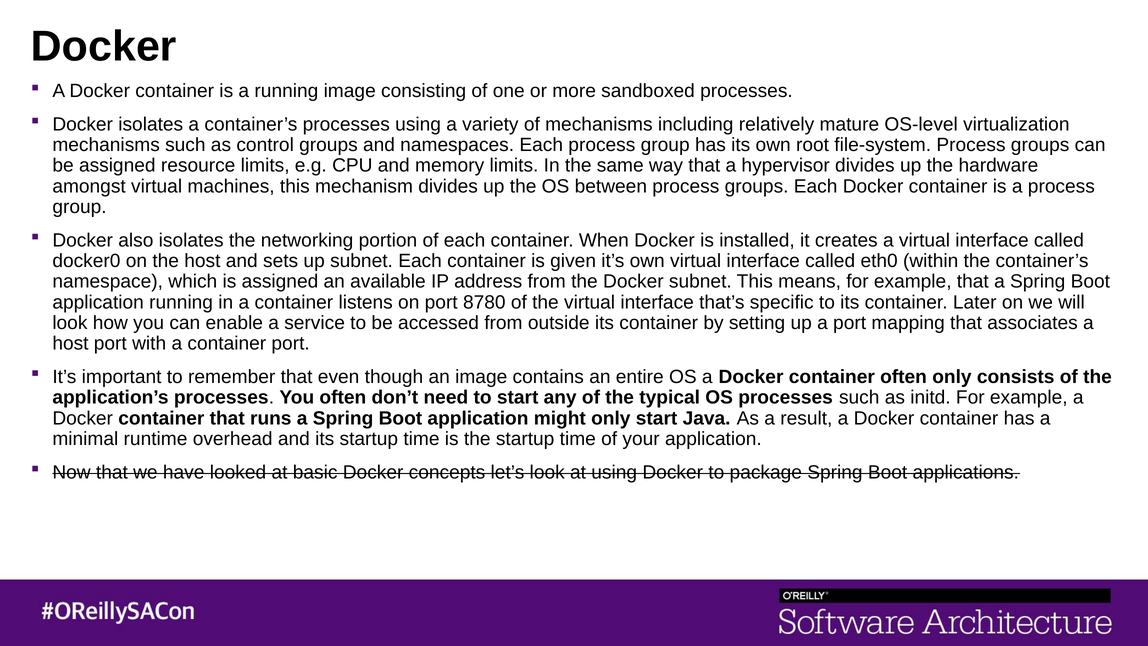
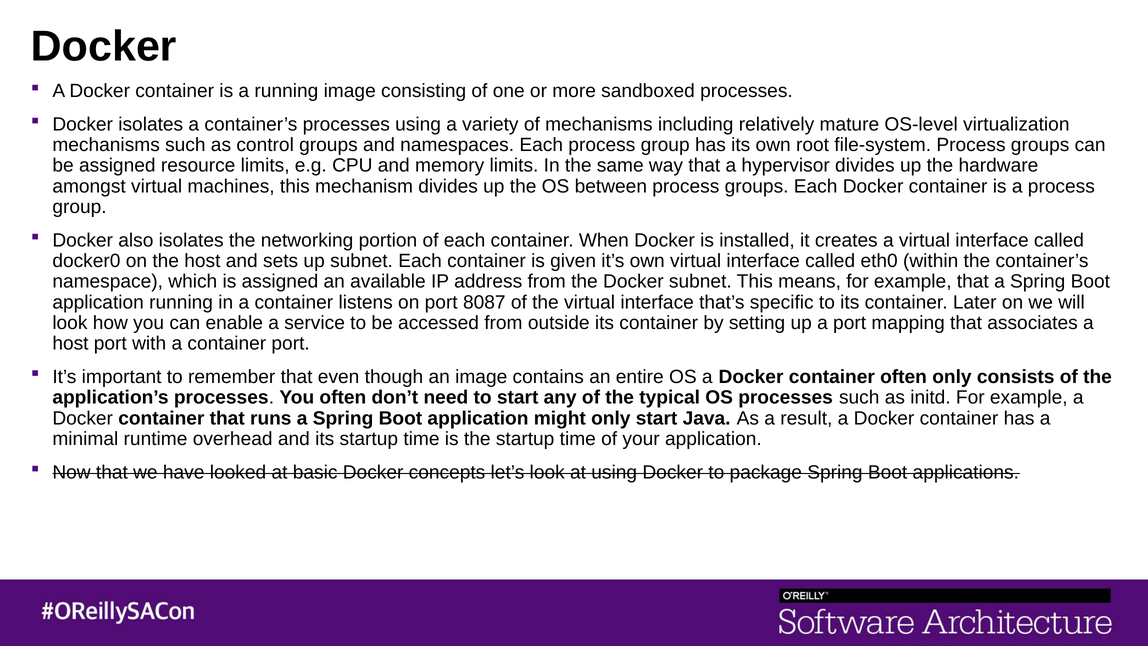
8780: 8780 -> 8087
